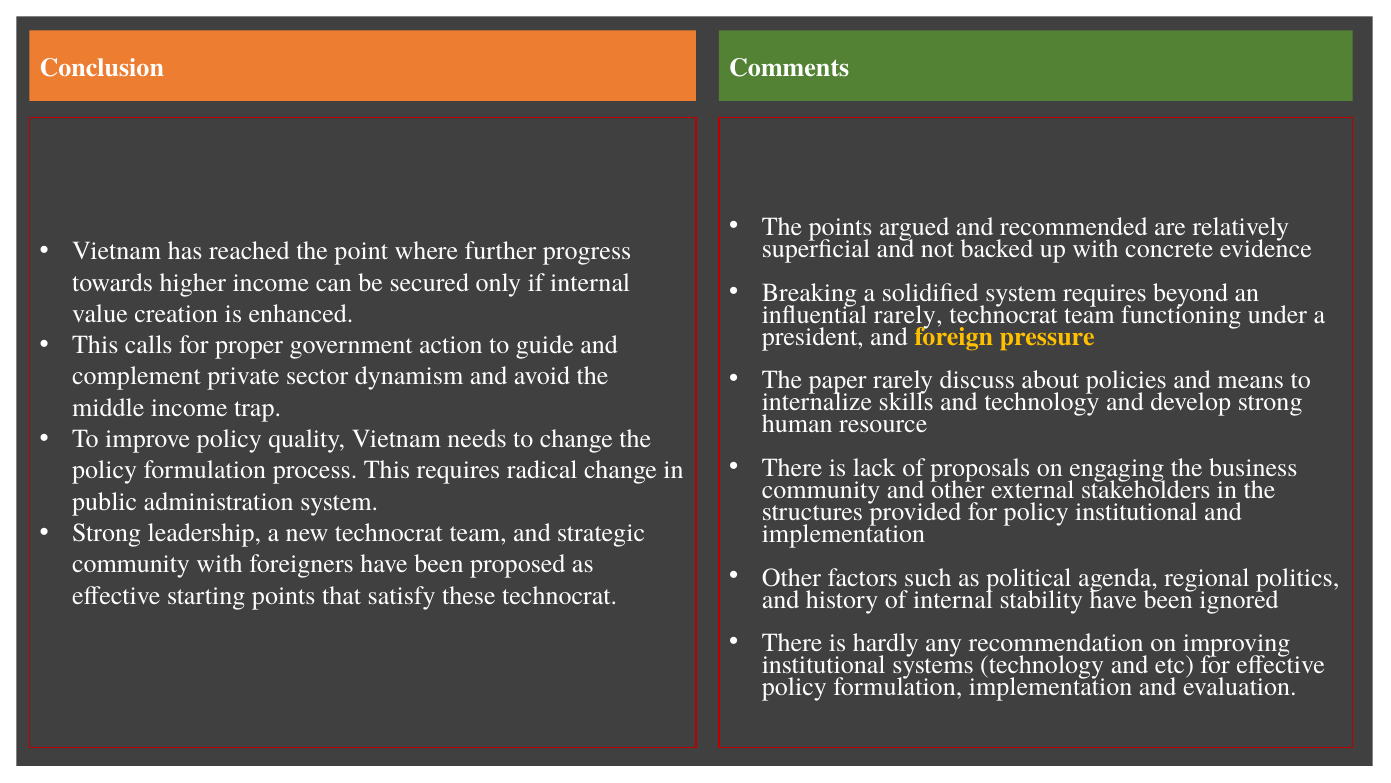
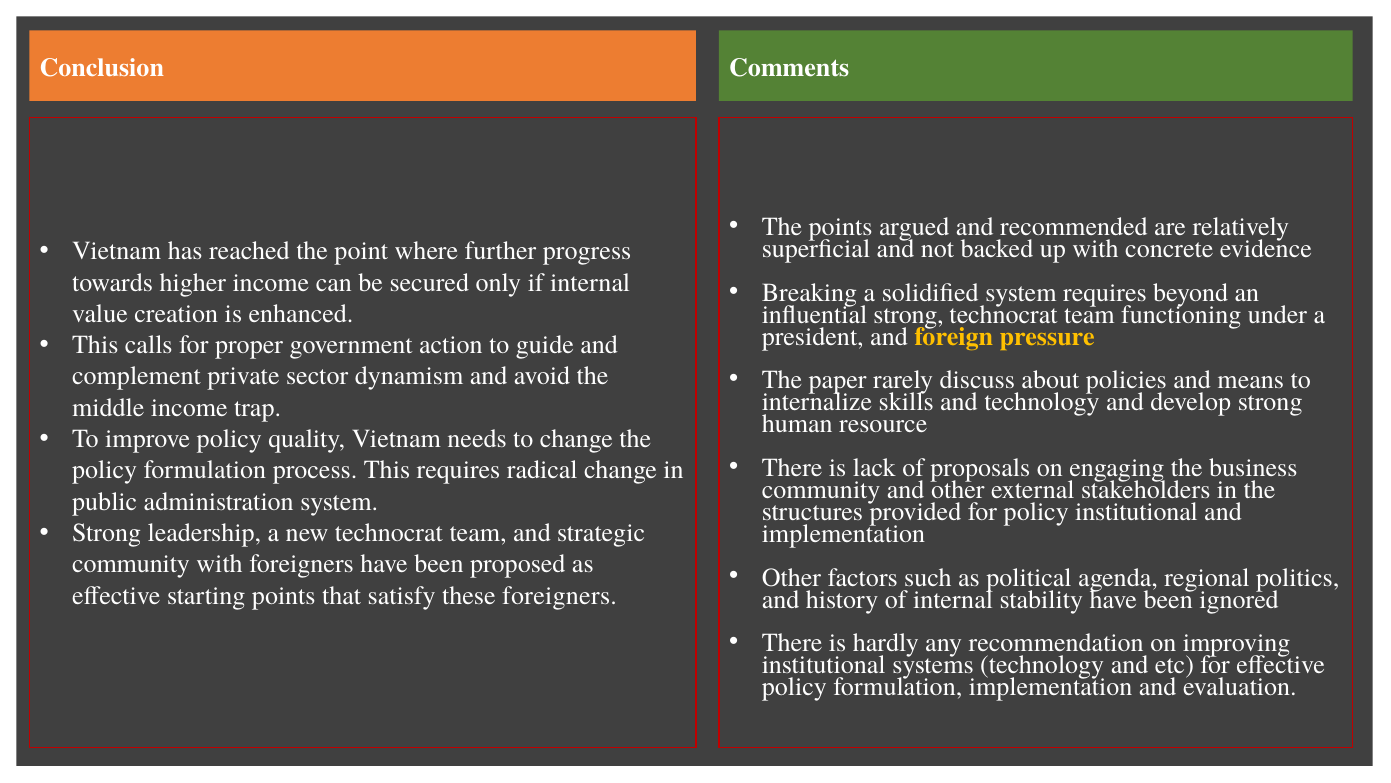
influential rarely: rarely -> strong
these technocrat: technocrat -> foreigners
